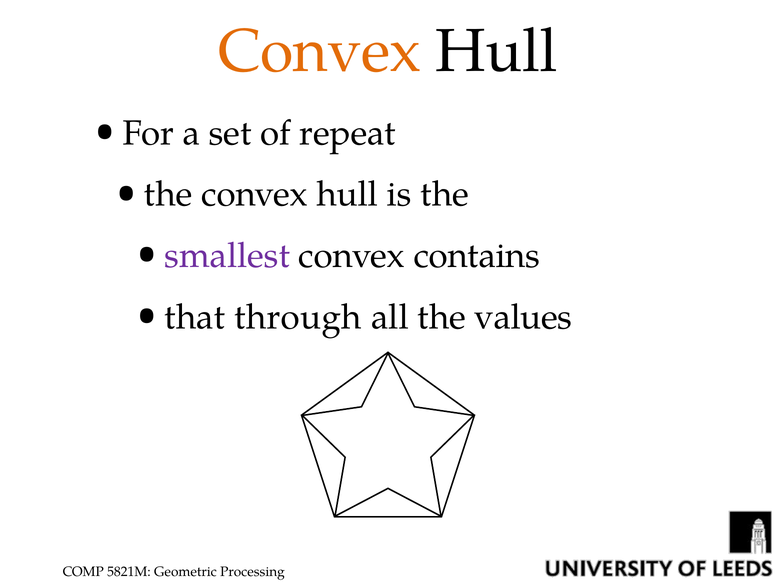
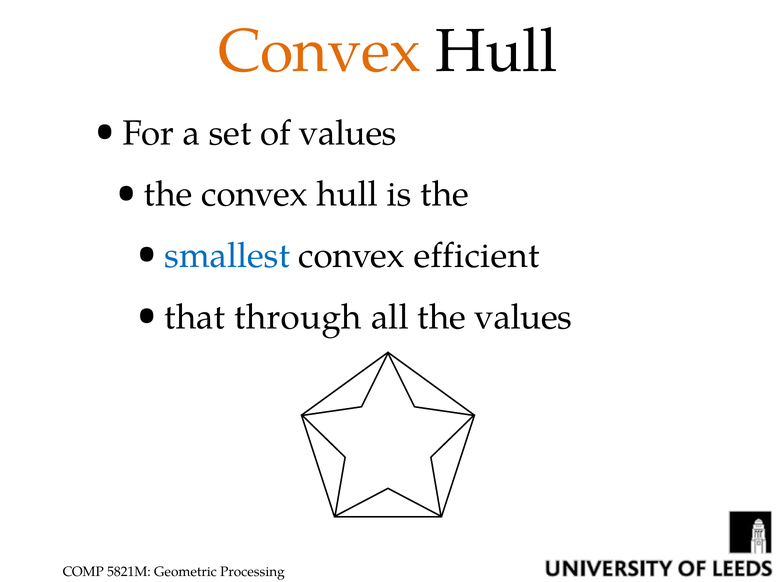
of repeat: repeat -> values
smallest colour: purple -> blue
contains: contains -> efficient
